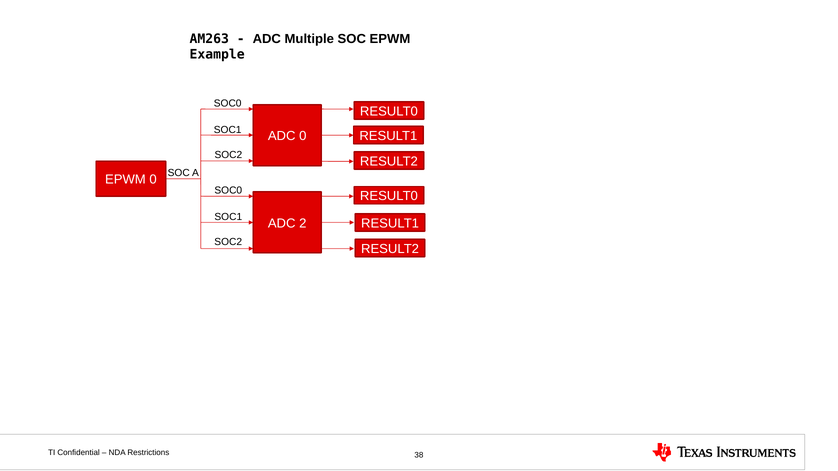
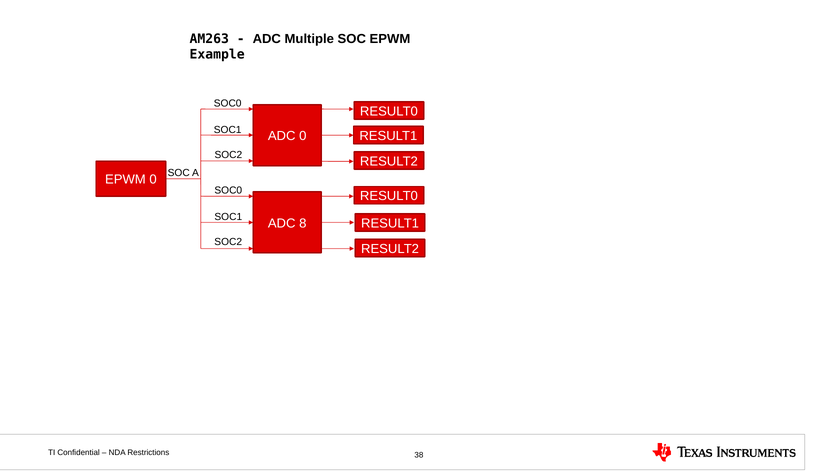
2: 2 -> 8
